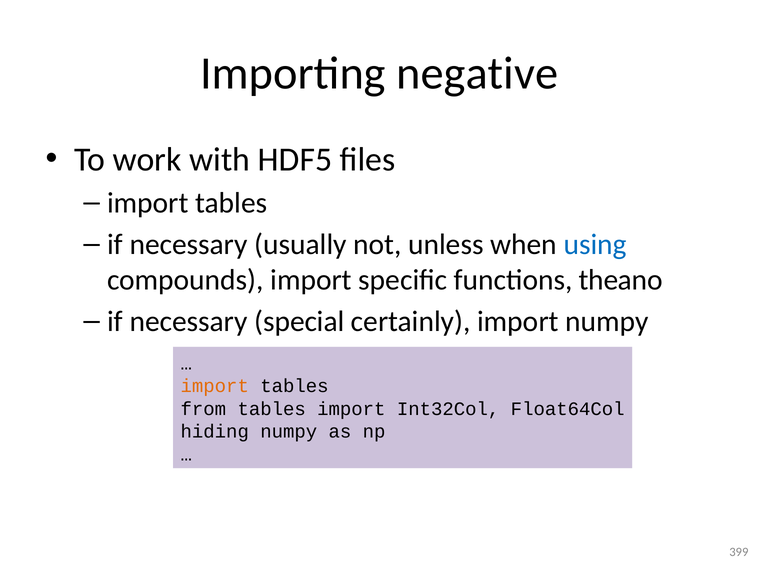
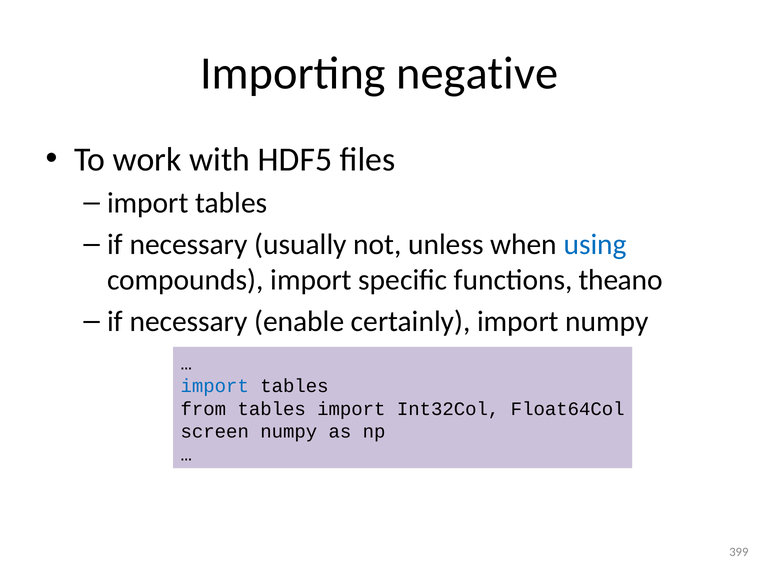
special: special -> enable
import at (215, 386) colour: orange -> blue
hiding: hiding -> screen
